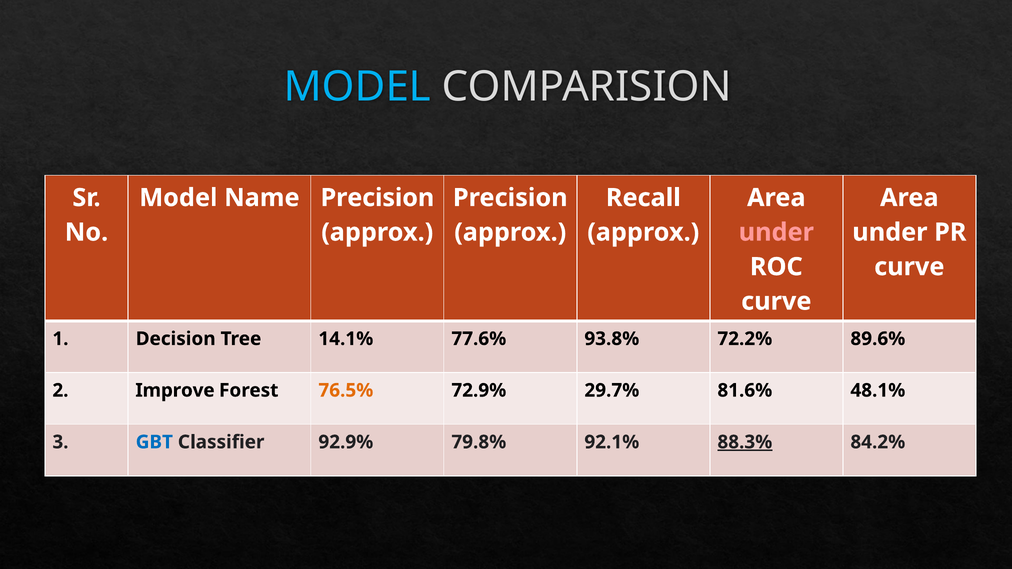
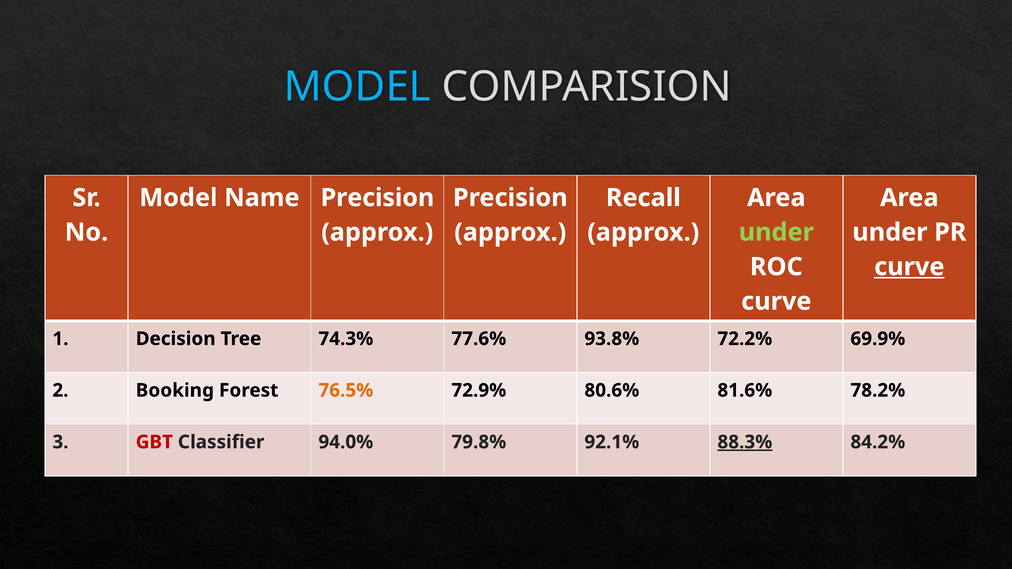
under at (776, 232) colour: pink -> light green
curve at (909, 267) underline: none -> present
14.1%: 14.1% -> 74.3%
89.6%: 89.6% -> 69.9%
Improve: Improve -> Booking
29.7%: 29.7% -> 80.6%
48.1%: 48.1% -> 78.2%
GBT colour: blue -> red
92.9%: 92.9% -> 94.0%
